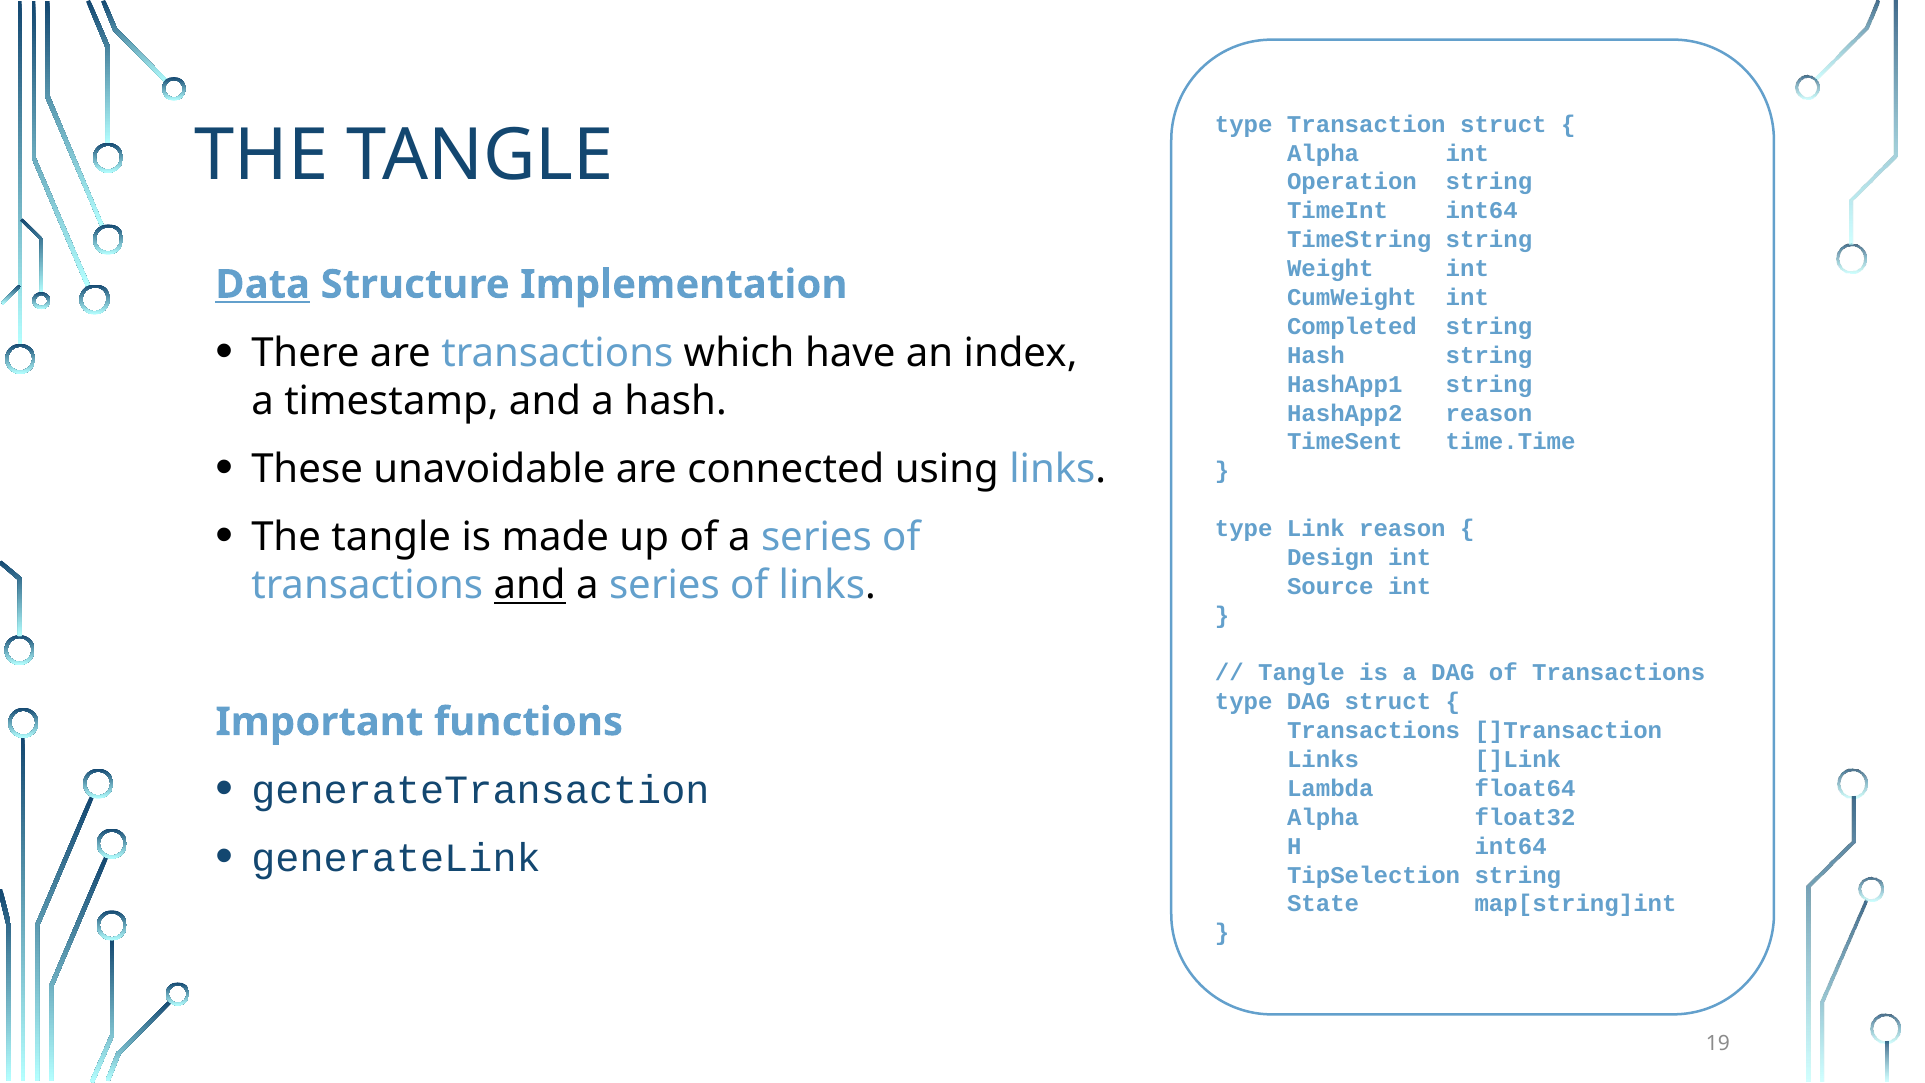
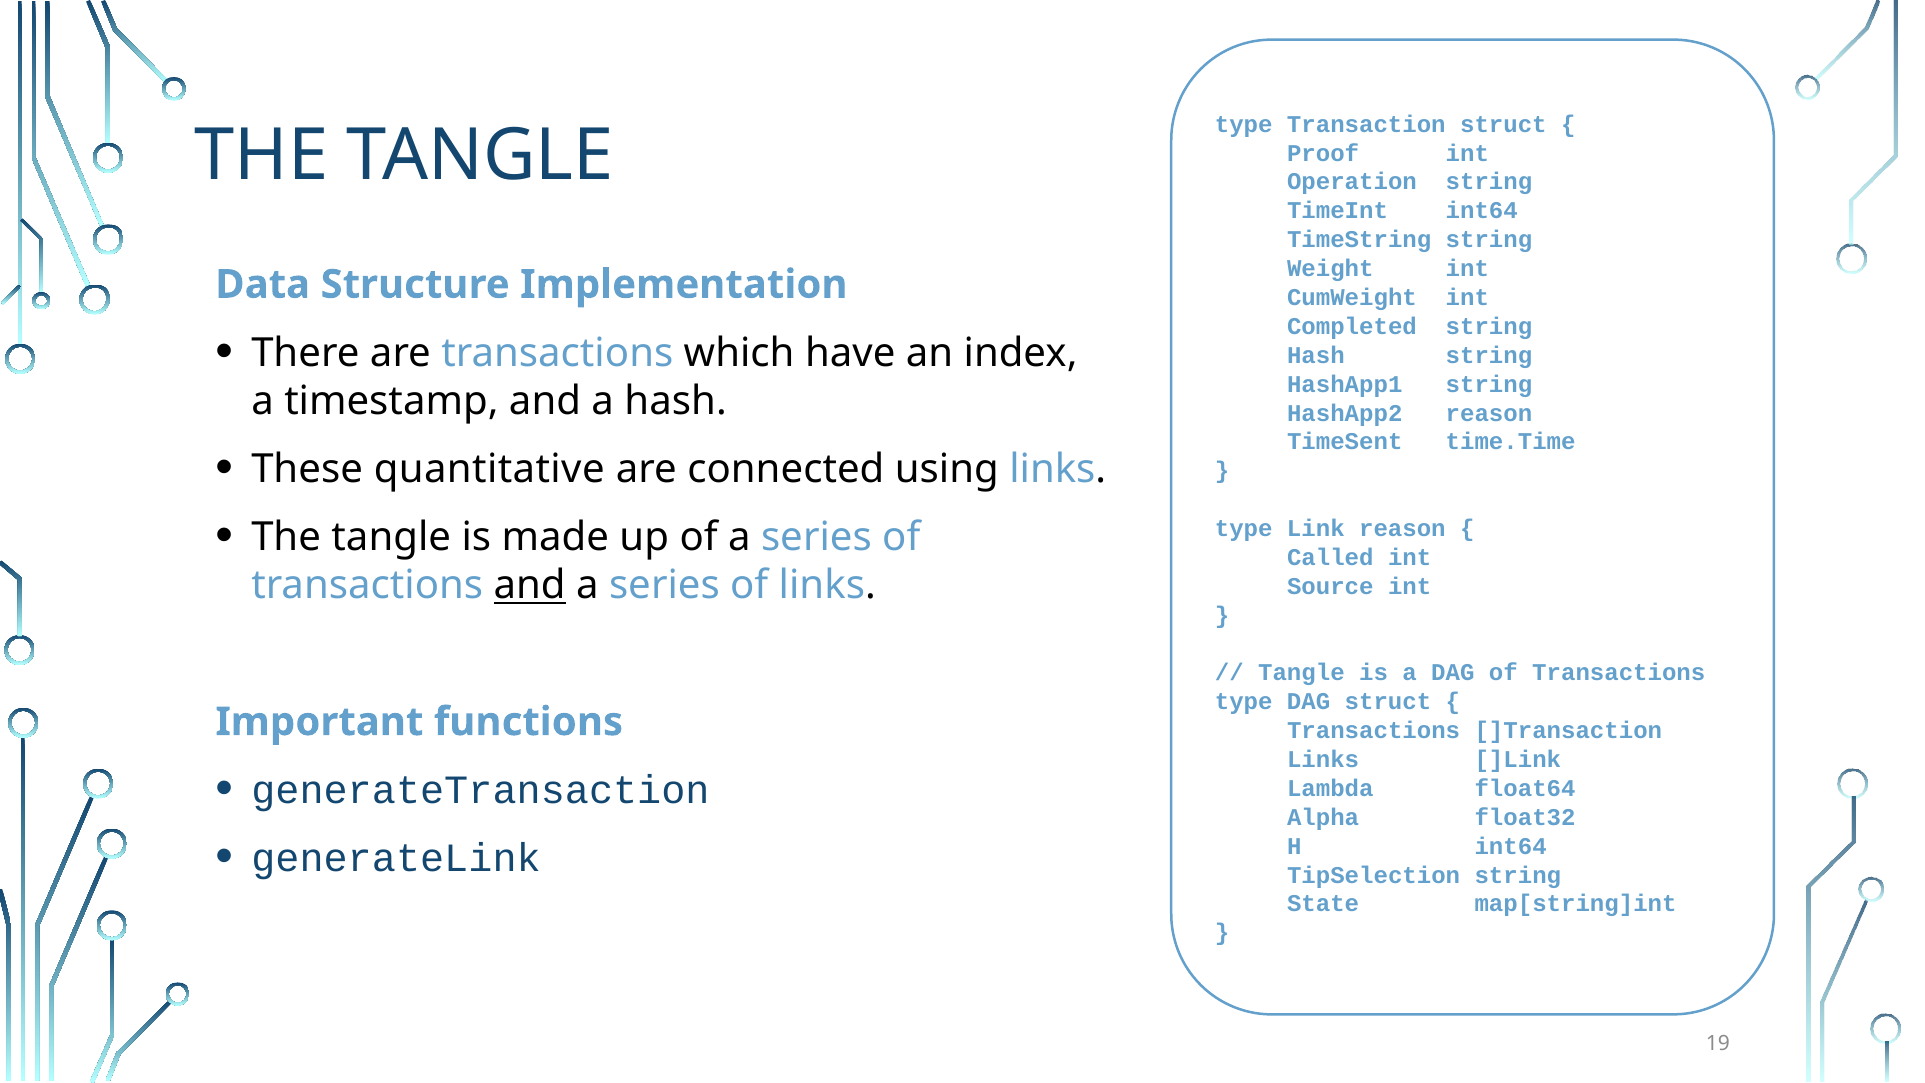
Alpha at (1323, 153): Alpha -> Proof
Data underline: present -> none
unavoidable: unavoidable -> quantitative
Design: Design -> Called
